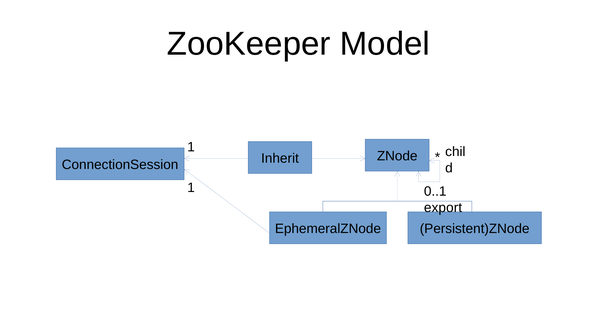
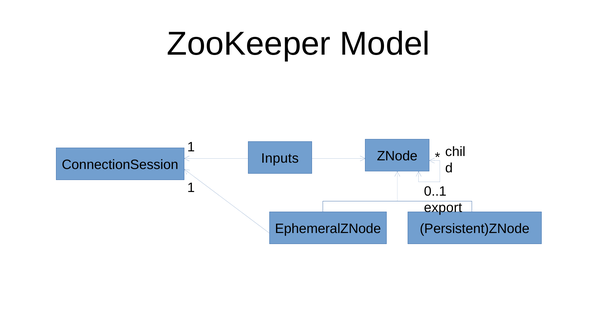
Inherit: Inherit -> Inputs
